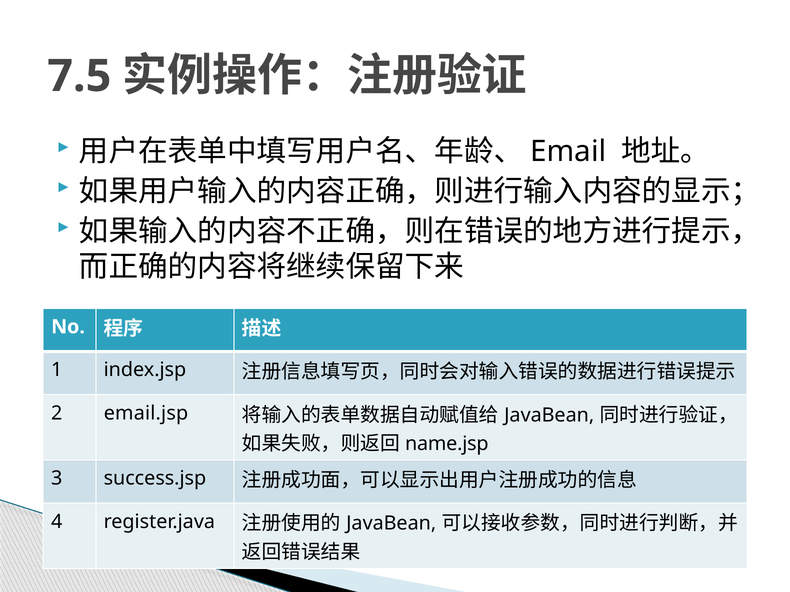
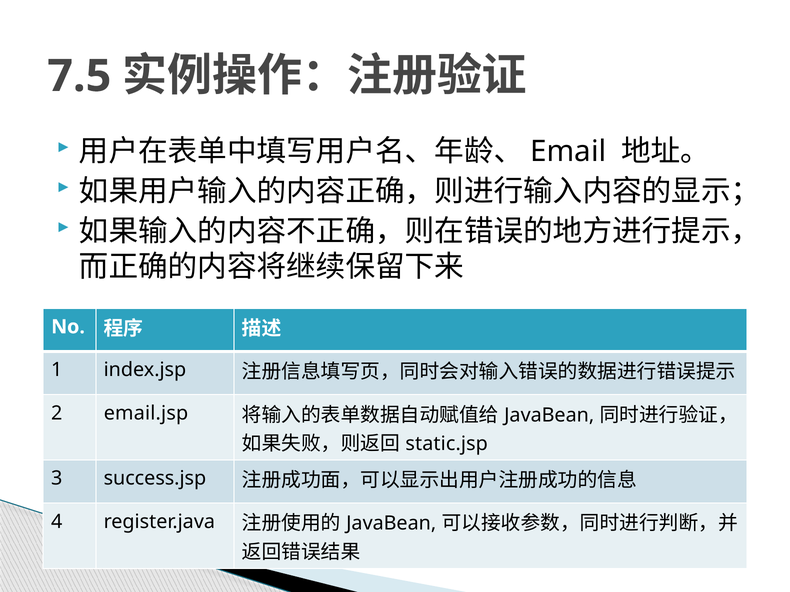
name.jsp: name.jsp -> static.jsp
